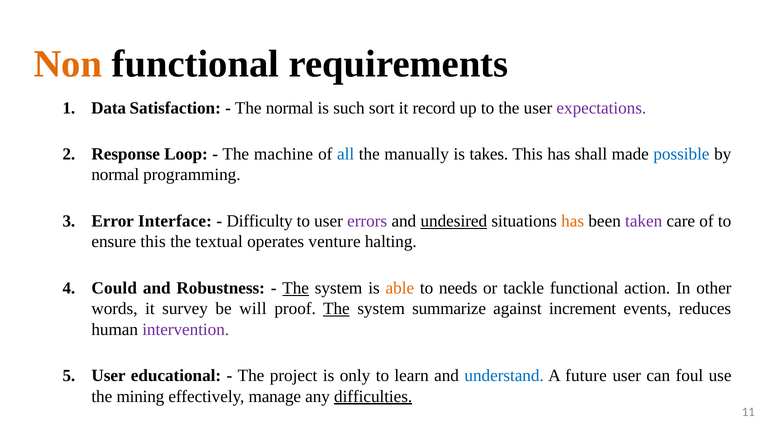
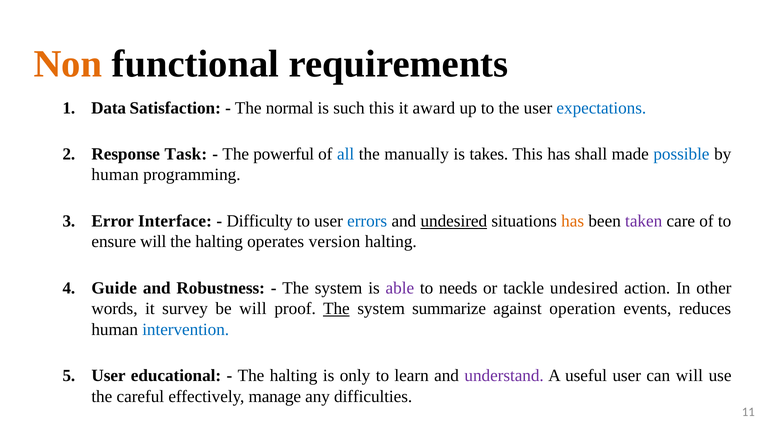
such sort: sort -> this
record: record -> award
expectations colour: purple -> blue
Loop: Loop -> Task
machine: machine -> powerful
normal at (115, 175): normal -> human
errors colour: purple -> blue
ensure this: this -> will
textual at (219, 242): textual -> halting
venture: venture -> version
Could: Could -> Guide
The at (296, 288) underline: present -> none
able colour: orange -> purple
tackle functional: functional -> undesired
increment: increment -> operation
intervention colour: purple -> blue
project at (294, 376): project -> halting
understand colour: blue -> purple
future: future -> useful
can foul: foul -> will
mining: mining -> careful
difficulties underline: present -> none
